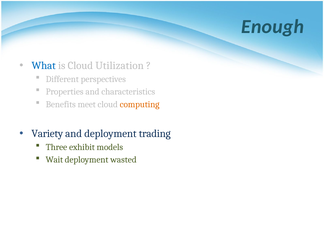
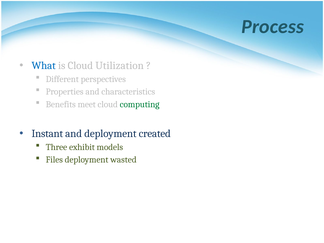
Enough: Enough -> Process
computing colour: orange -> green
Variety: Variety -> Instant
trading: trading -> created
Wait: Wait -> Files
